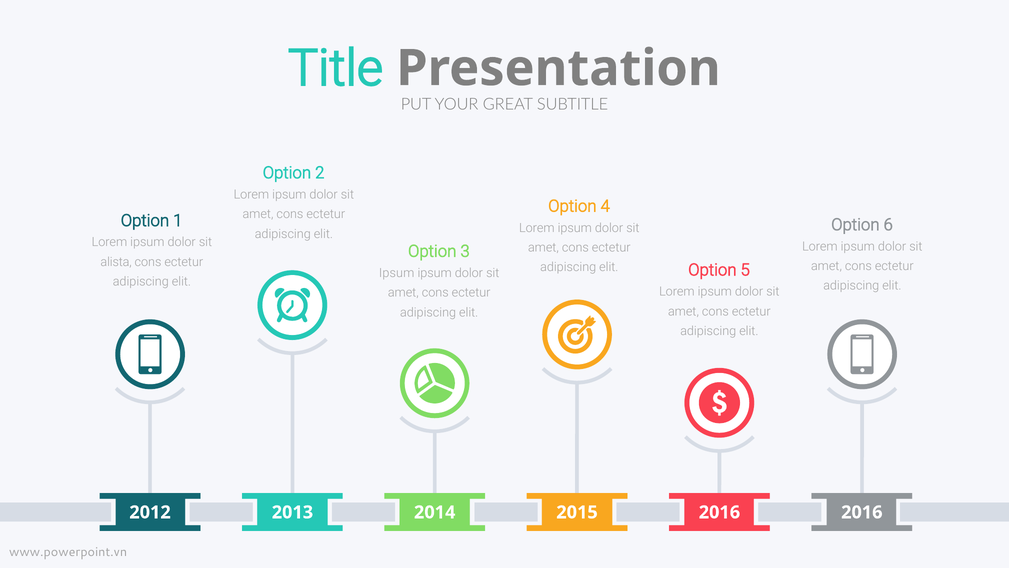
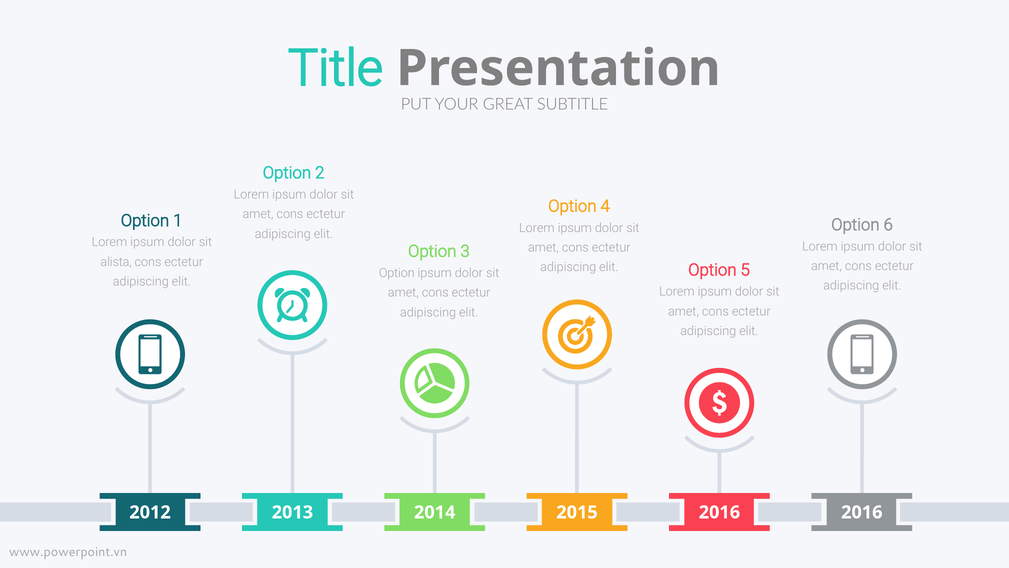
Ipsum at (397, 273): Ipsum -> Option
